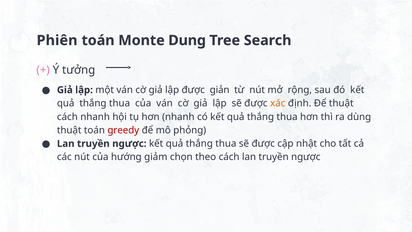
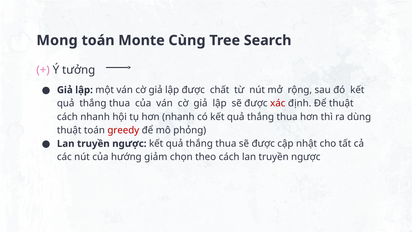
Phiên: Phiên -> Mong
Dung: Dung -> Cùng
giản: giản -> chất
xác colour: orange -> red
